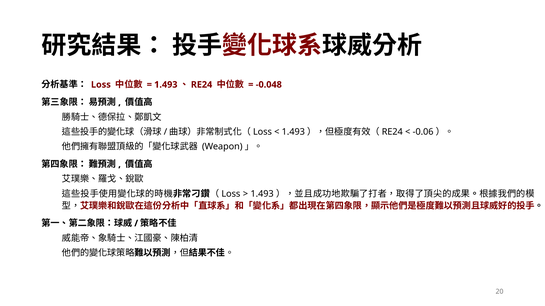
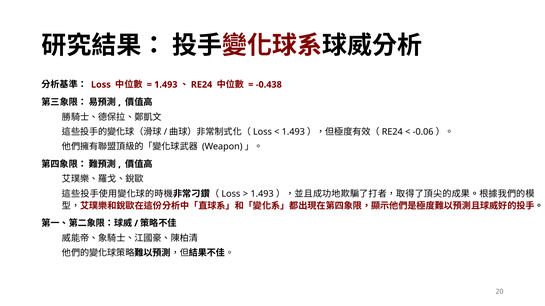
-0.048: -0.048 -> -0.438
